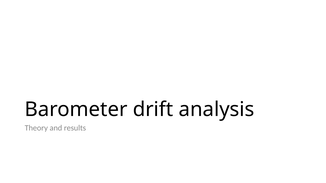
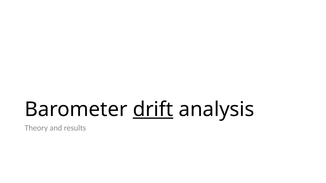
drift underline: none -> present
